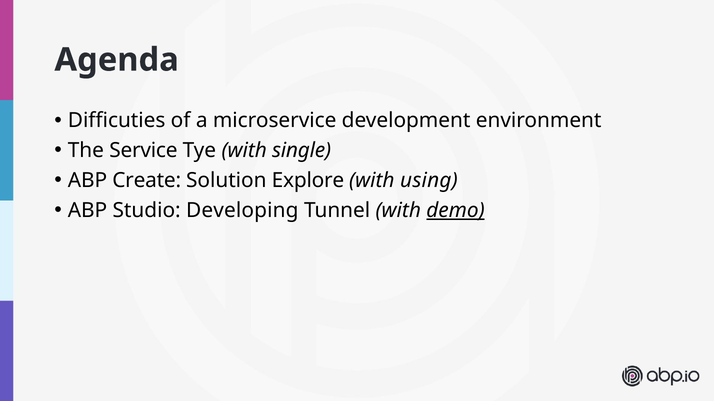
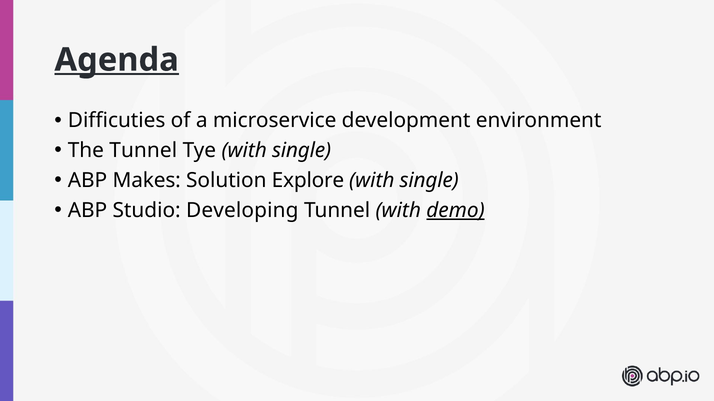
Agenda underline: none -> present
The Service: Service -> Tunnel
Create: Create -> Makes
using at (429, 181): using -> single
